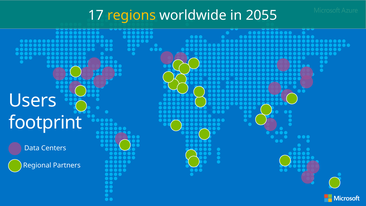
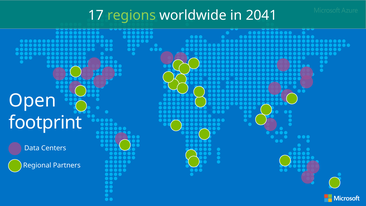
regions colour: yellow -> light green
2055: 2055 -> 2041
Users: Users -> Open
